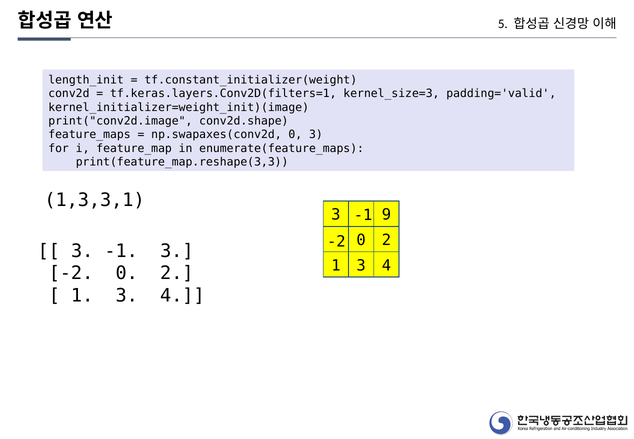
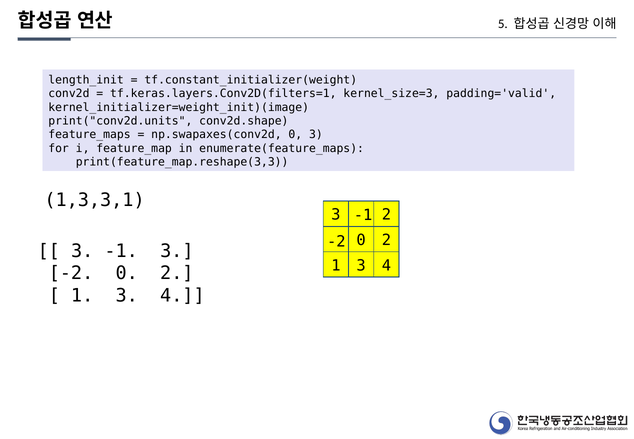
print("conv2d.image: print("conv2d.image -> print("conv2d.units
3 9: 9 -> 2
